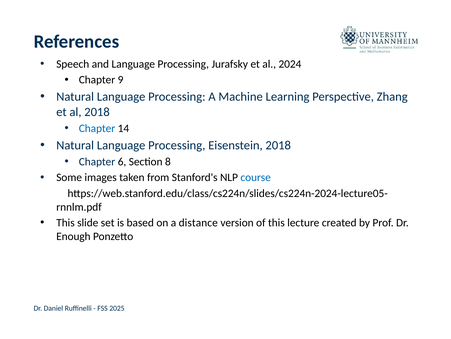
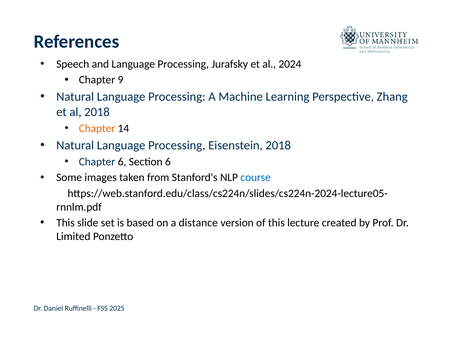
Chapter at (97, 128) colour: blue -> orange
Section 8: 8 -> 6
Enough: Enough -> Limited
